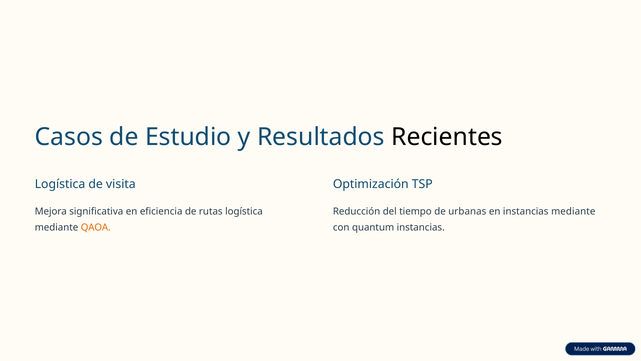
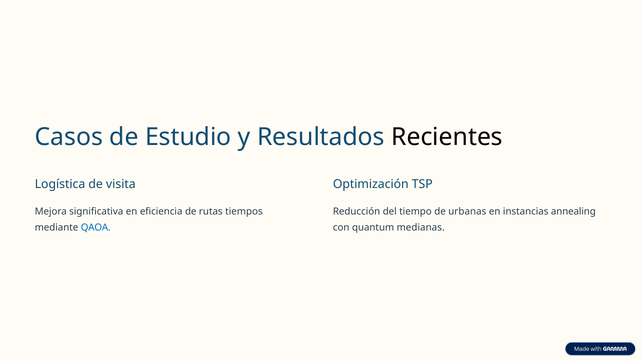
rutas logística: logística -> tiempos
instancias mediante: mediante -> annealing
QAOA colour: orange -> blue
quantum instancias: instancias -> medianas
